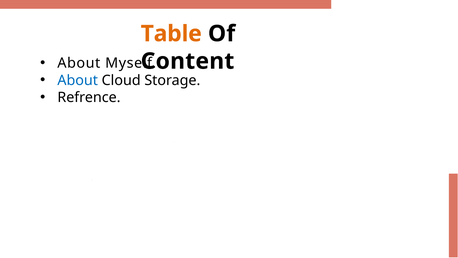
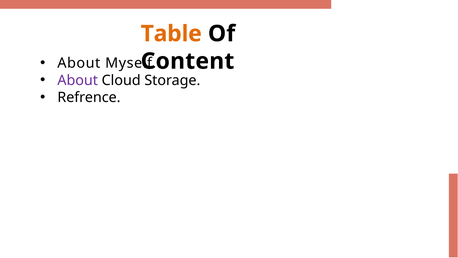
About at (78, 80) colour: blue -> purple
